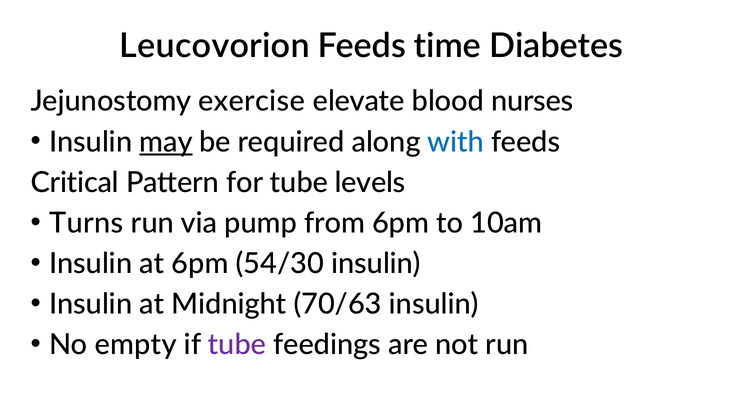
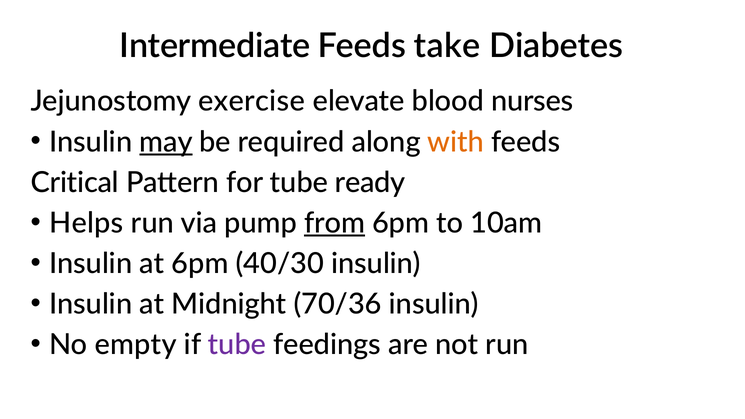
Leucovorion: Leucovorion -> Intermediate
time: time -> take
with colour: blue -> orange
levels: levels -> ready
Turns: Turns -> Helps
from underline: none -> present
54/30: 54/30 -> 40/30
70/63: 70/63 -> 70/36
